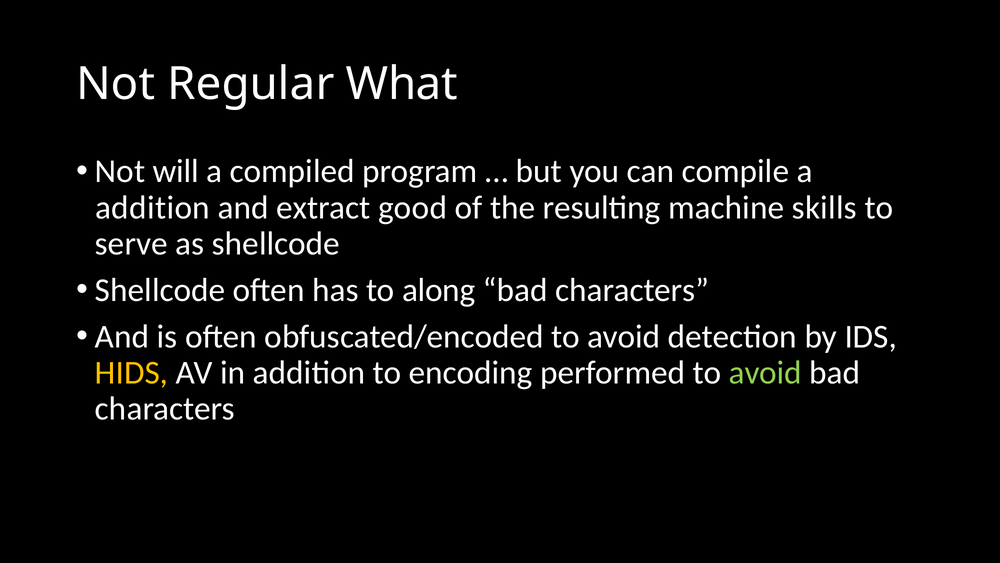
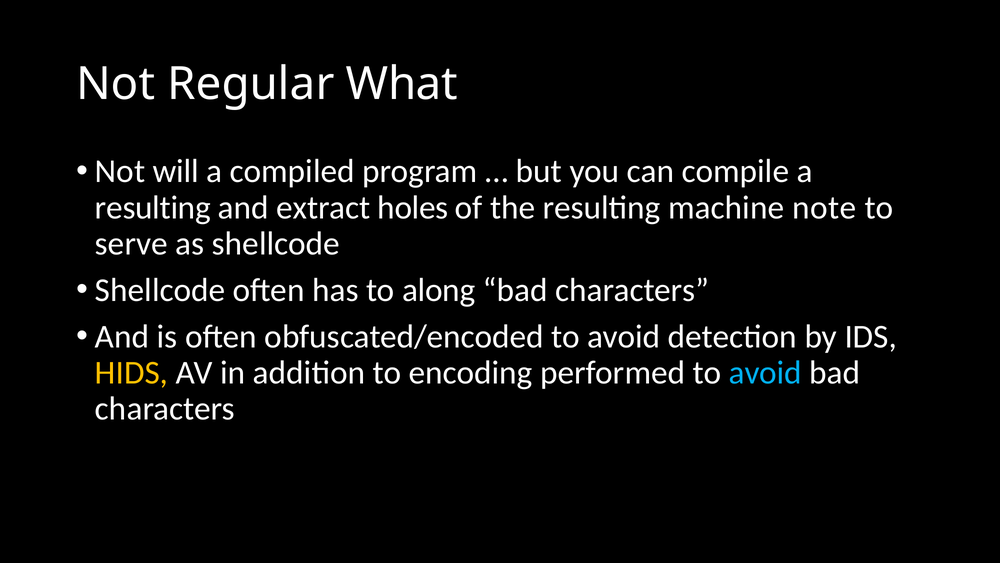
addition at (153, 207): addition -> resulting
good: good -> holes
skills: skills -> note
avoid at (765, 372) colour: light green -> light blue
